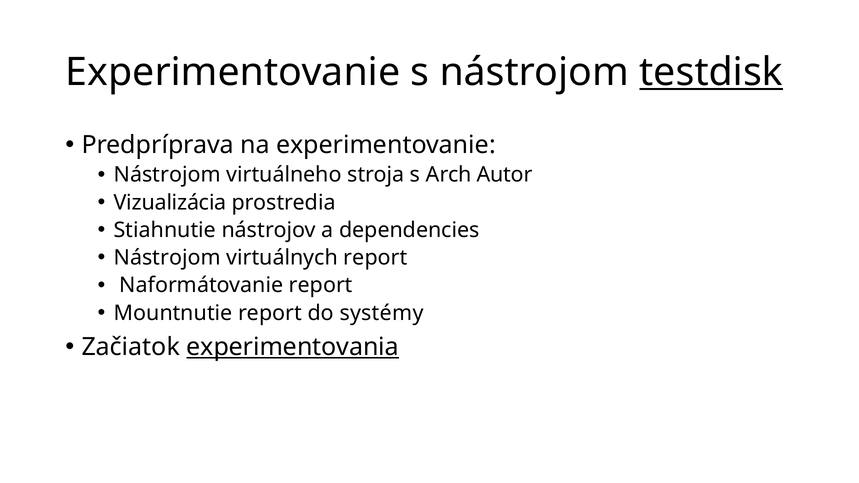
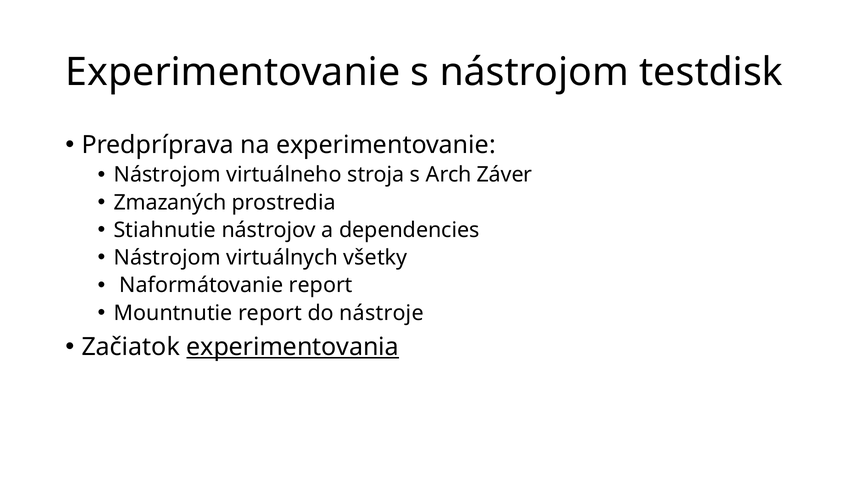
testdisk underline: present -> none
Autor: Autor -> Záver
Vizualizácia: Vizualizácia -> Zmazaných
virtuálnych report: report -> všetky
systémy: systémy -> nástroje
